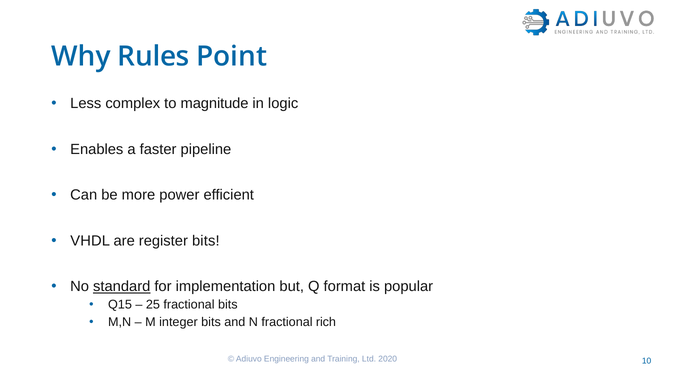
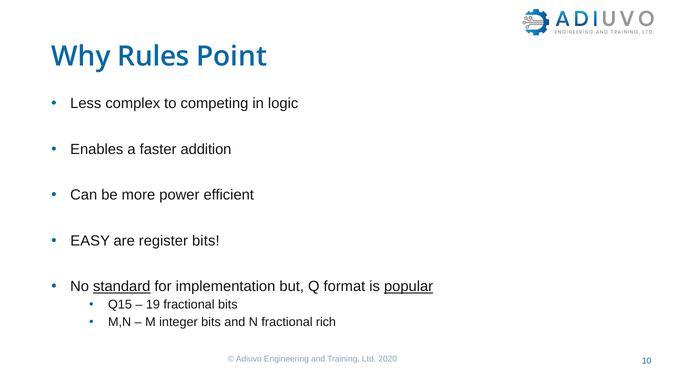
magnitude: magnitude -> competing
pipeline: pipeline -> addition
VHDL: VHDL -> EASY
popular underline: none -> present
25: 25 -> 19
